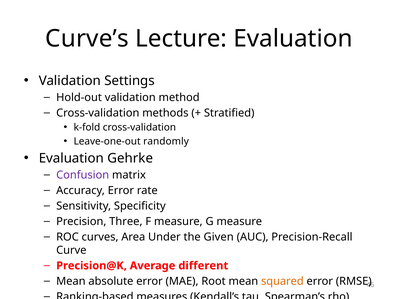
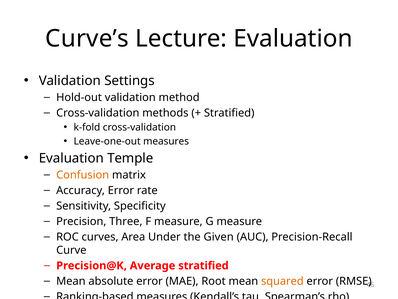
Leave-one-out randomly: randomly -> measures
Gehrke: Gehrke -> Temple
Confusion colour: purple -> orange
Average different: different -> stratified
